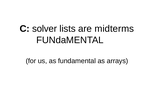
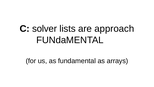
midterms: midterms -> approach
